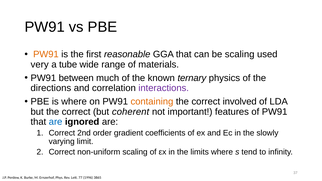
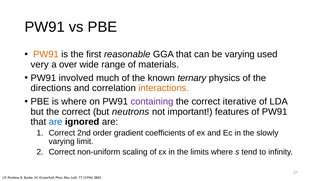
be scaling: scaling -> varying
tube: tube -> over
between: between -> involved
interactions colour: purple -> orange
containing colour: orange -> purple
involved: involved -> iterative
coherent: coherent -> neutrons
